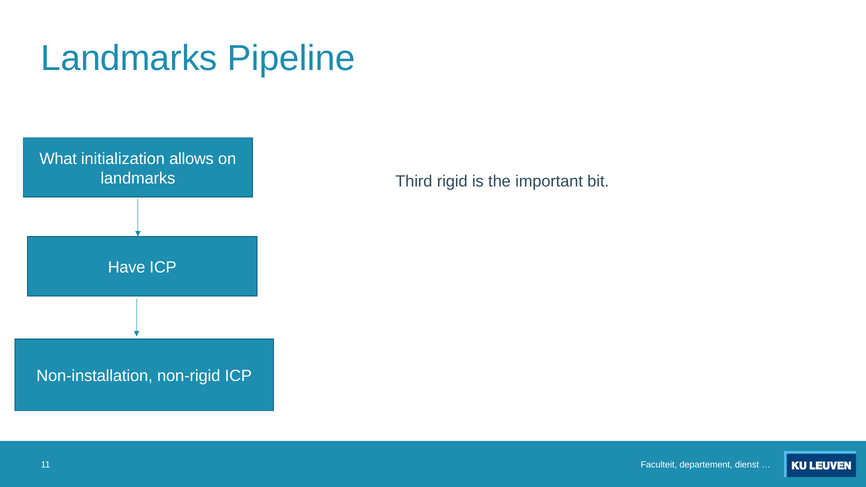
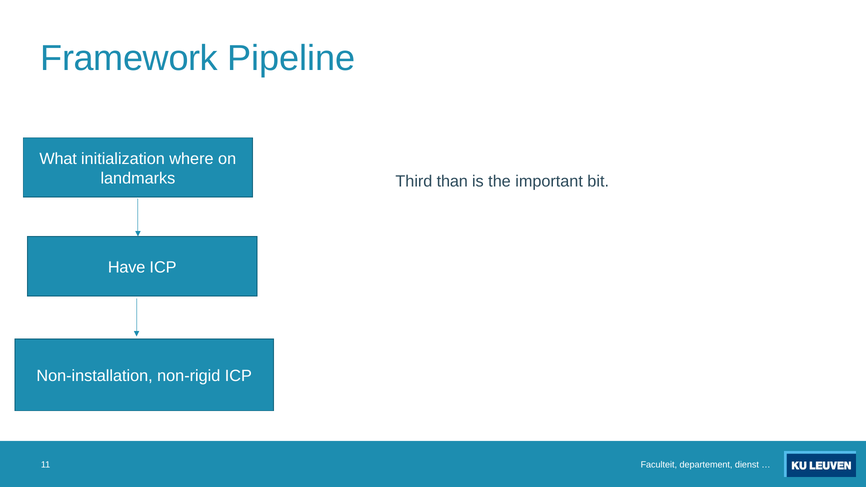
Landmarks at (129, 58): Landmarks -> Framework
allows: allows -> where
rigid: rigid -> than
